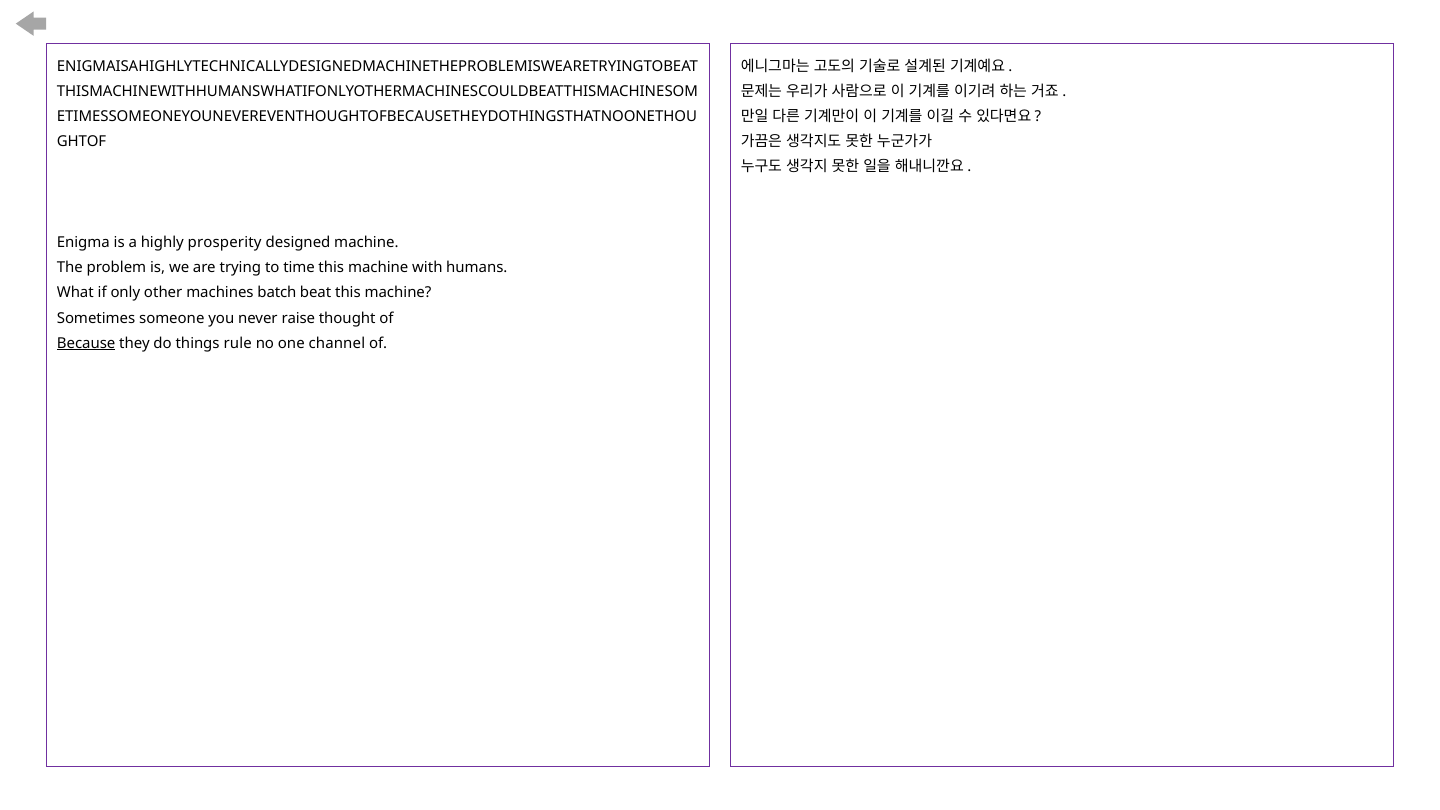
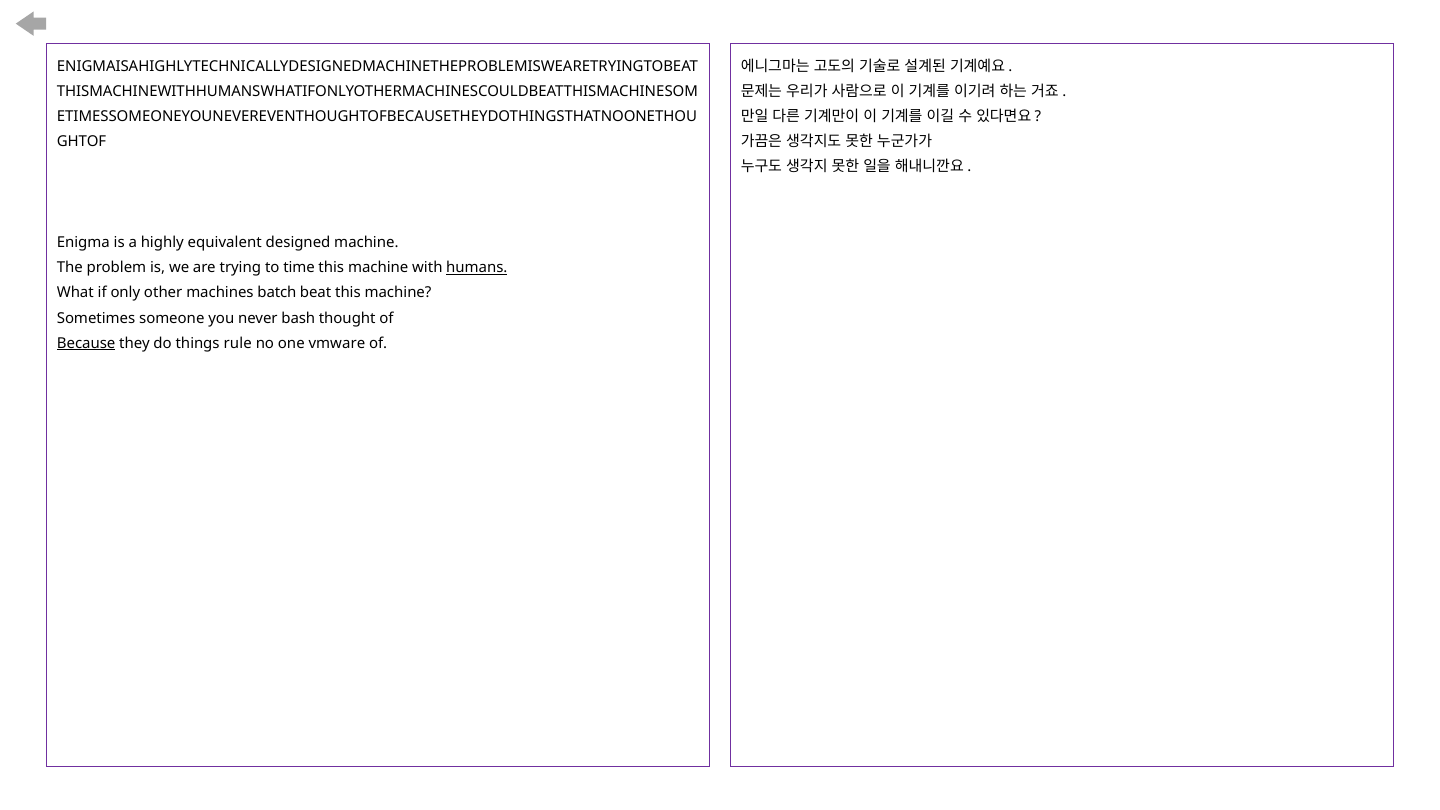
prosperity: prosperity -> equivalent
humans underline: none -> present
raise: raise -> bash
channel: channel -> vmware
